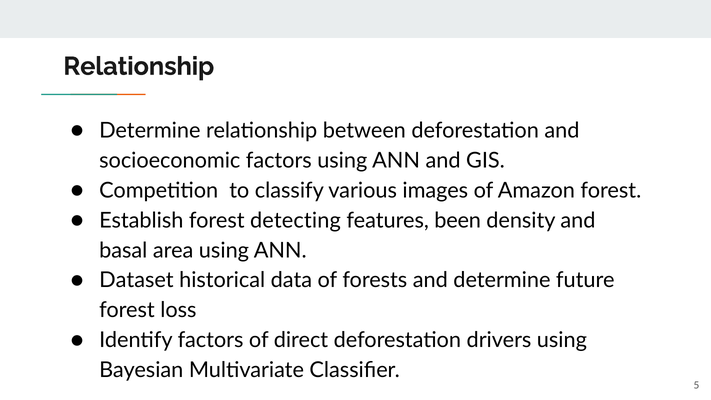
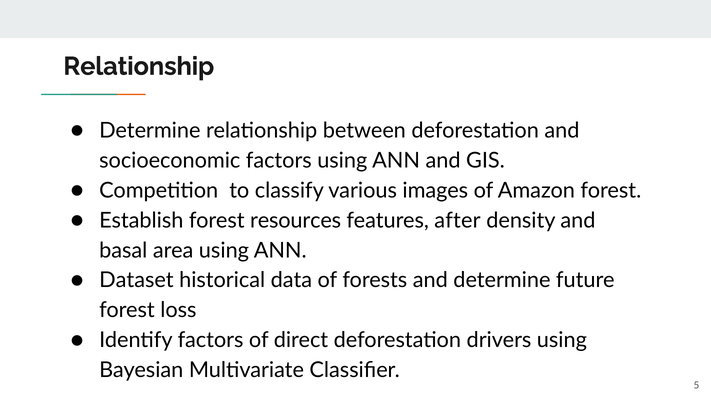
detecting: detecting -> resources
been: been -> after
